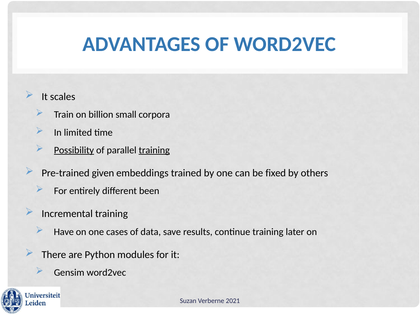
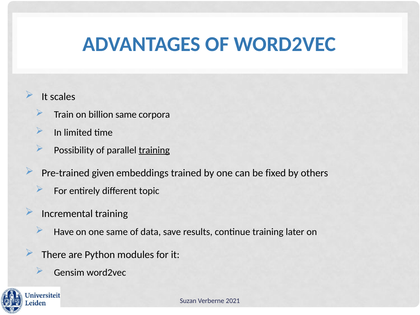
billion small: small -> same
Possibility underline: present -> none
been: been -> topic
one cases: cases -> same
